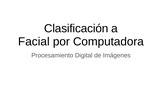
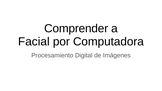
Clasificación: Clasificación -> Comprender
